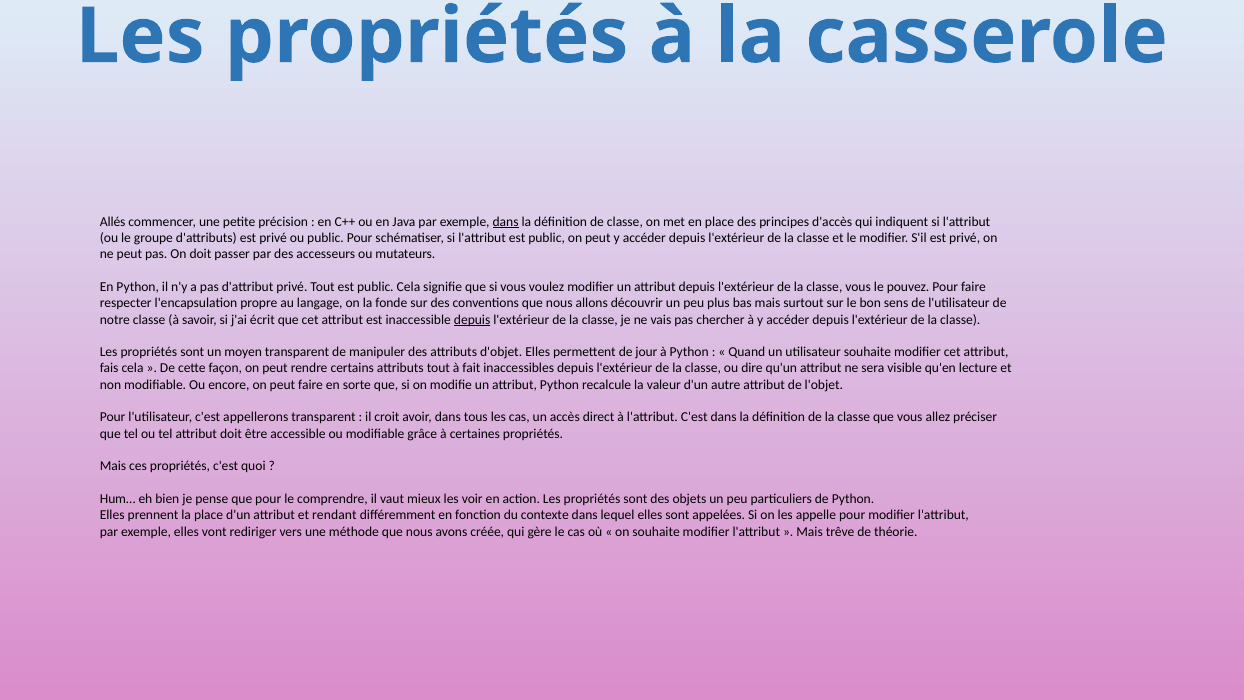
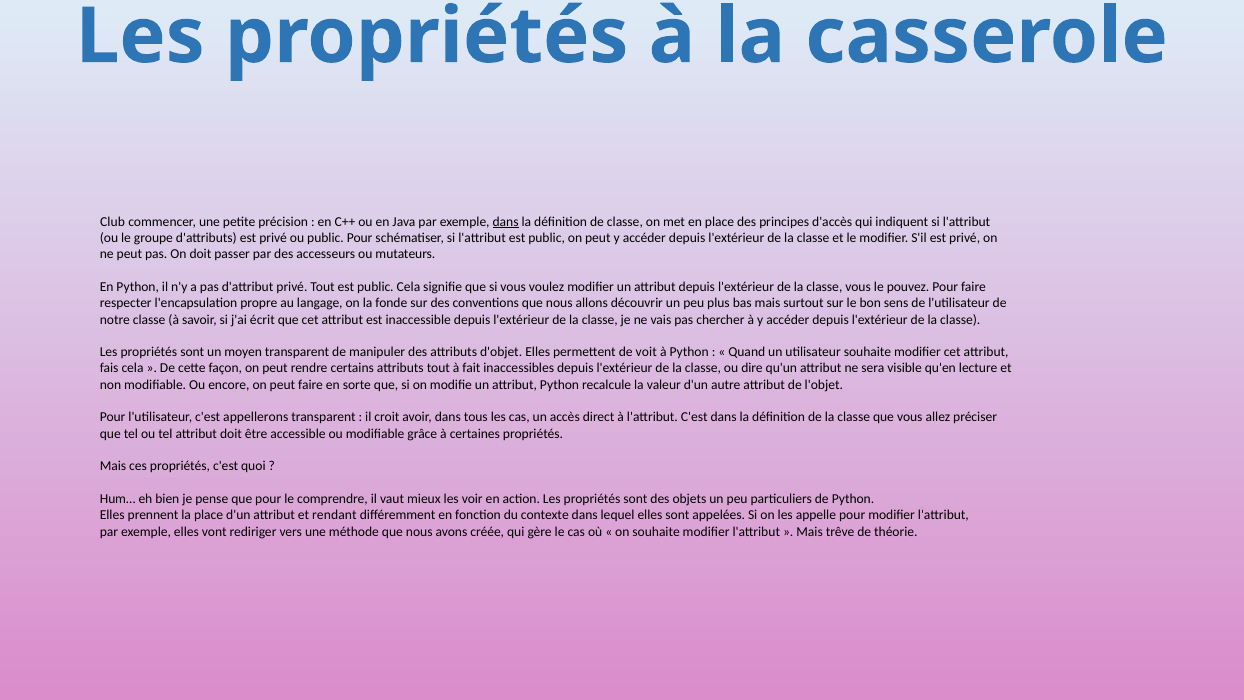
Allés: Allés -> Club
depuis at (472, 319) underline: present -> none
jour: jour -> voit
